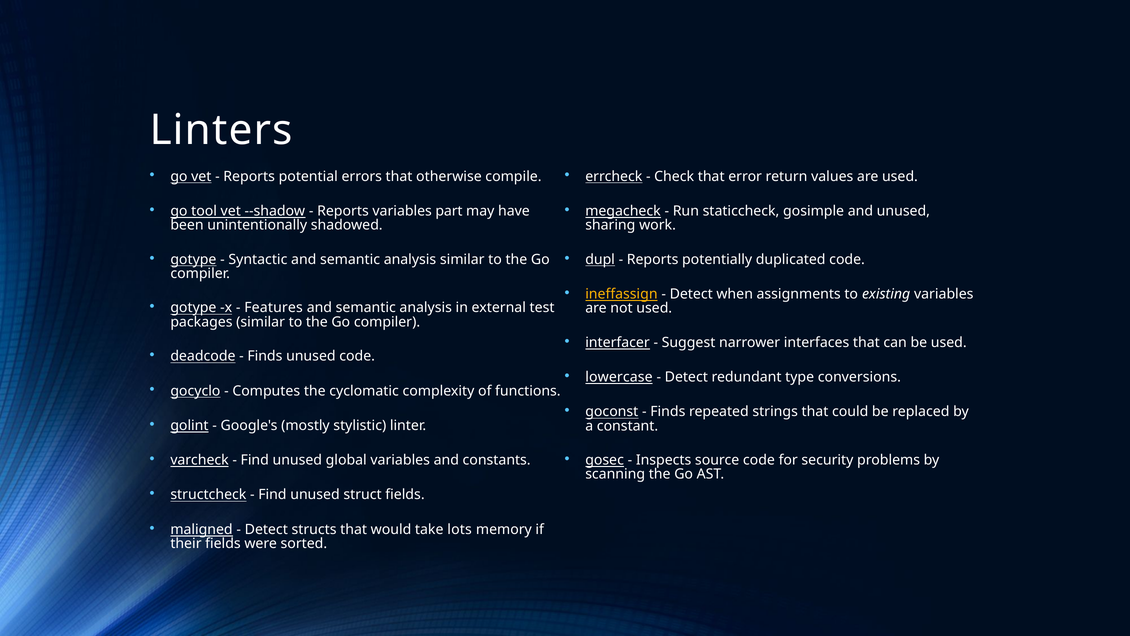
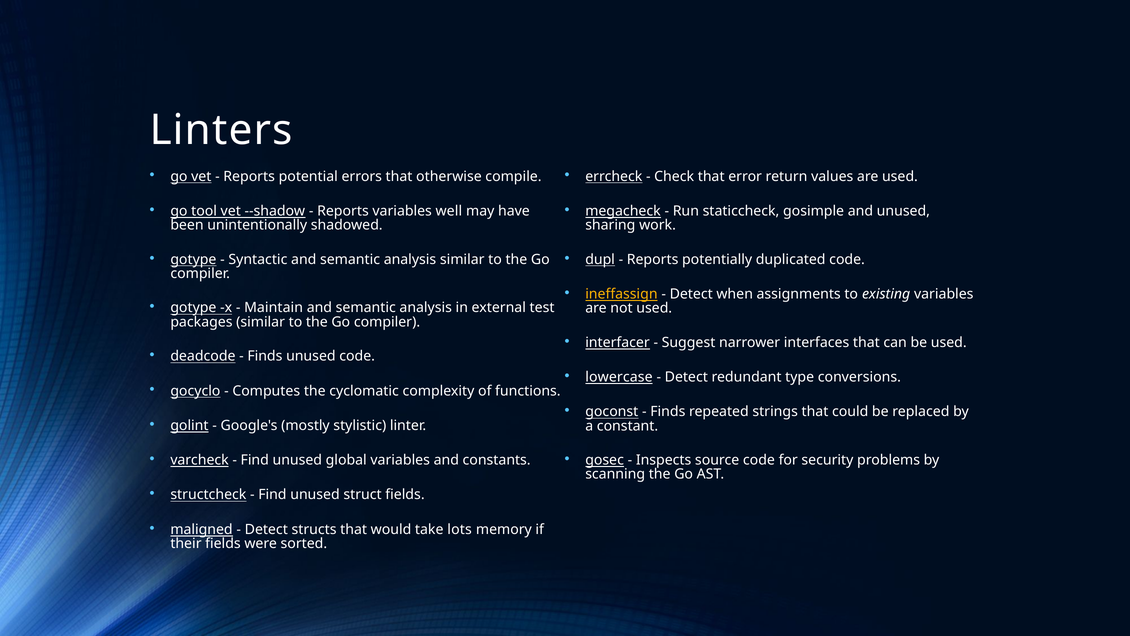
part: part -> well
Features: Features -> Maintain
